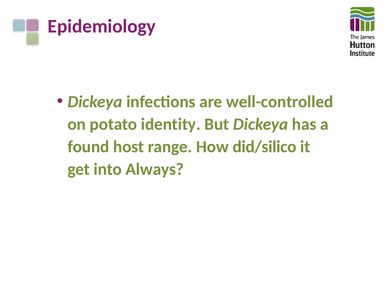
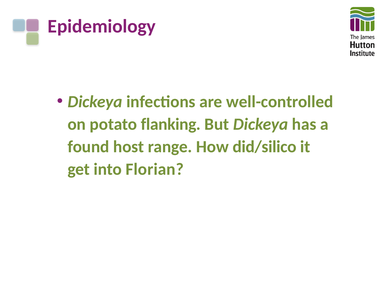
identity: identity -> flanking
Always: Always -> Florian
